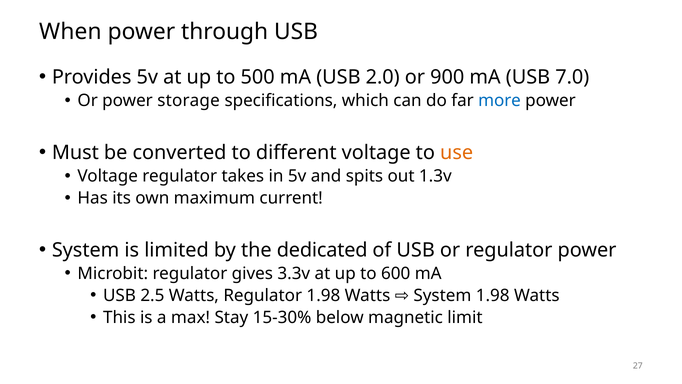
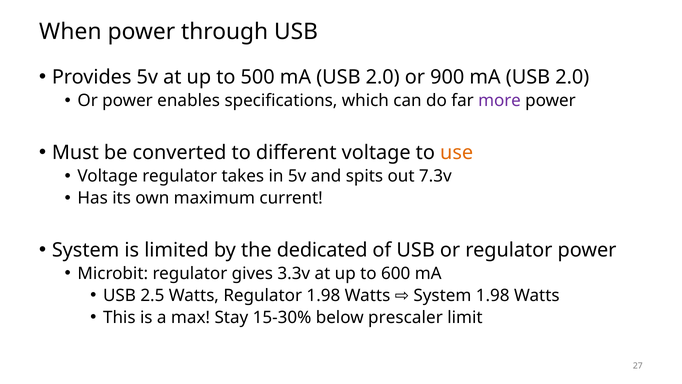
900 mA USB 7.0: 7.0 -> 2.0
storage: storage -> enables
more colour: blue -> purple
1.3v: 1.3v -> 7.3v
magnetic: magnetic -> prescaler
